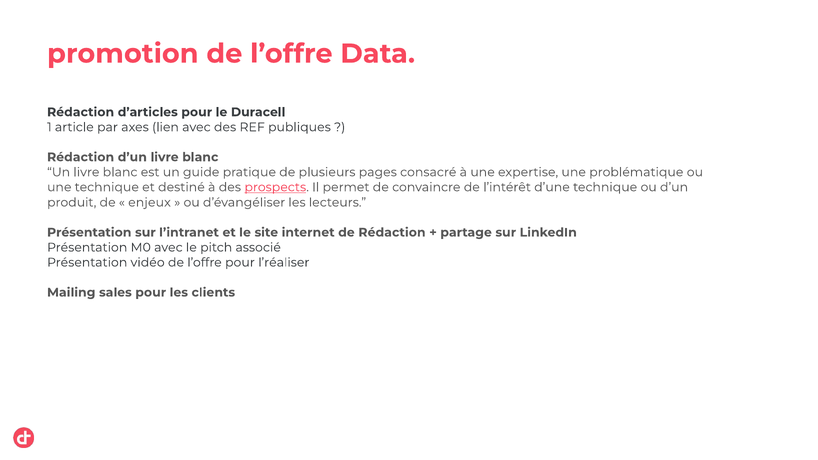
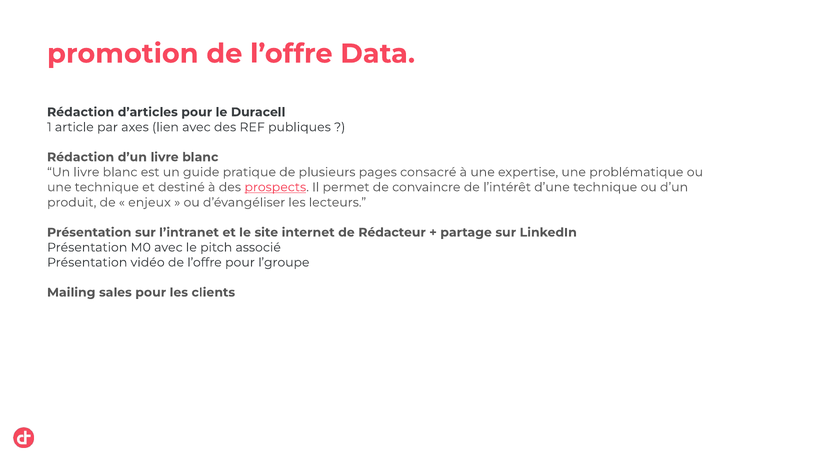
de Rédaction: Rédaction -> Rédacteur
l’réaliser: l’réaliser -> l’groupe
